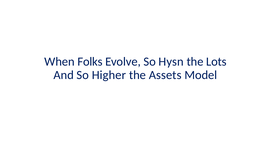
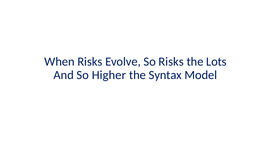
When Folks: Folks -> Risks
So Hysn: Hysn -> Risks
Assets: Assets -> Syntax
